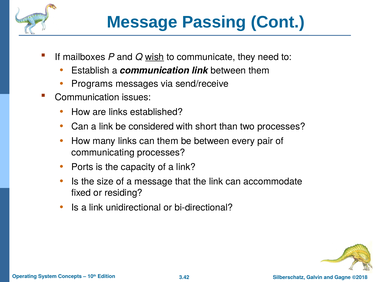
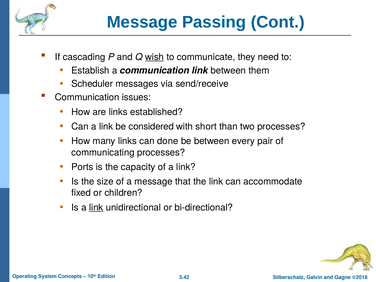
mailboxes: mailboxes -> cascading
Programs: Programs -> Scheduler
can them: them -> done
residing: residing -> children
link at (96, 207) underline: none -> present
